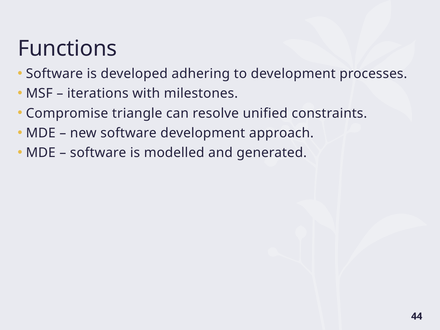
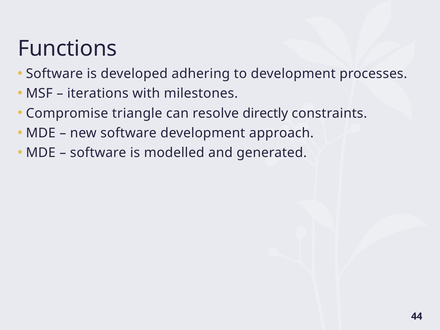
unified: unified -> directly
